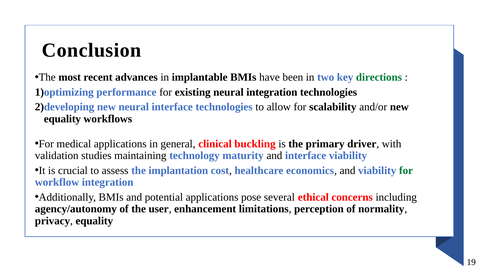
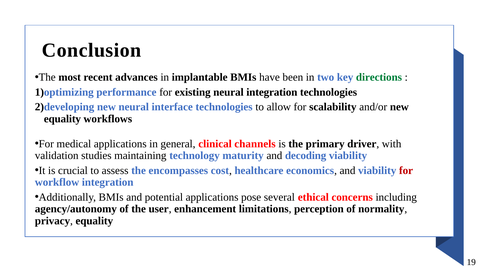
buckling: buckling -> channels
and interface: interface -> decoding
implantation: implantation -> encompasses
for at (406, 170) colour: green -> red
